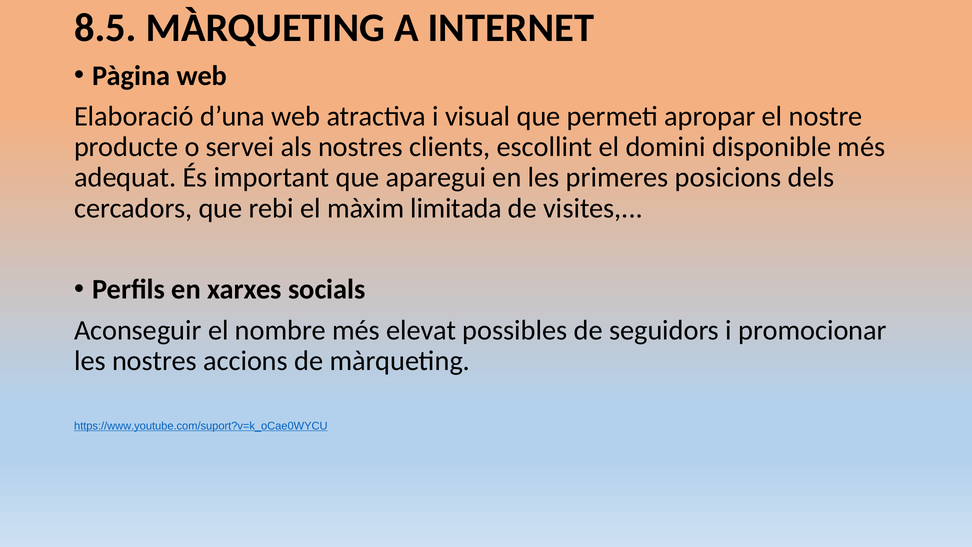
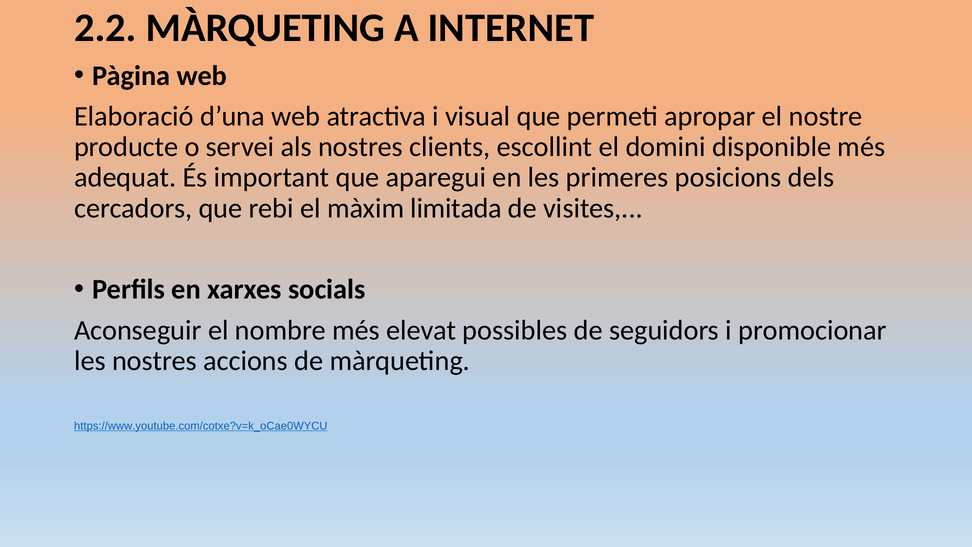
8.5: 8.5 -> 2.2
https://www.youtube.com/suport?v=k_oCae0WYCU: https://www.youtube.com/suport?v=k_oCae0WYCU -> https://www.youtube.com/cotxe?v=k_oCae0WYCU
